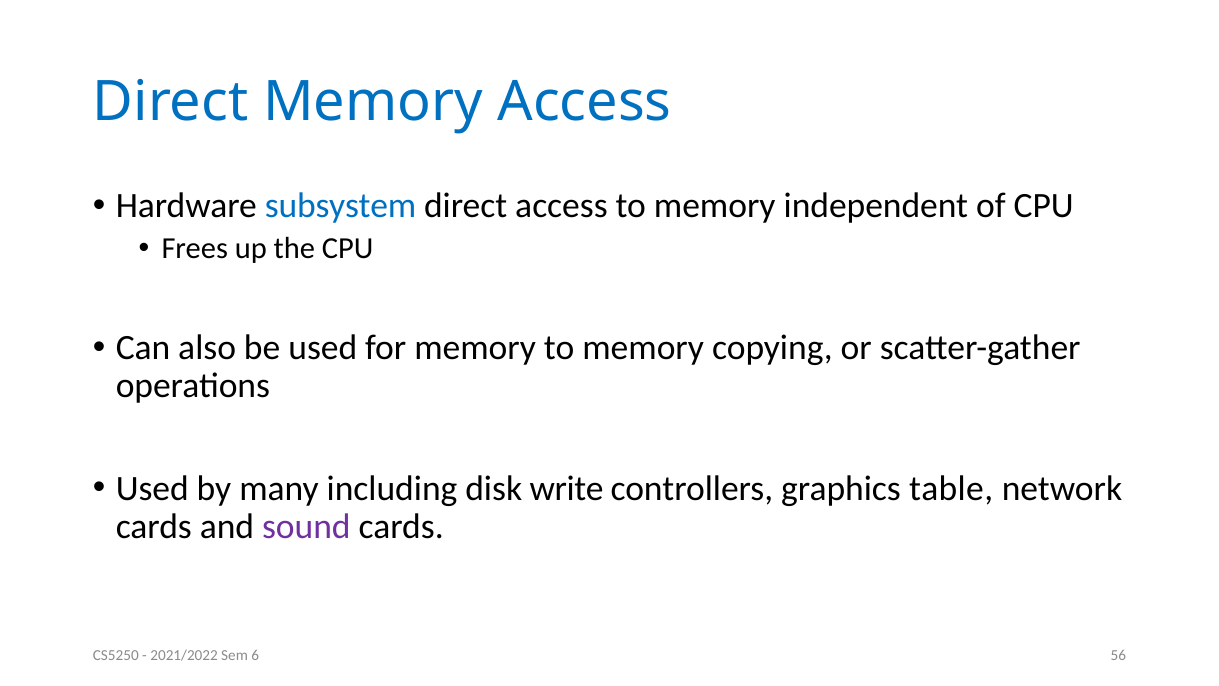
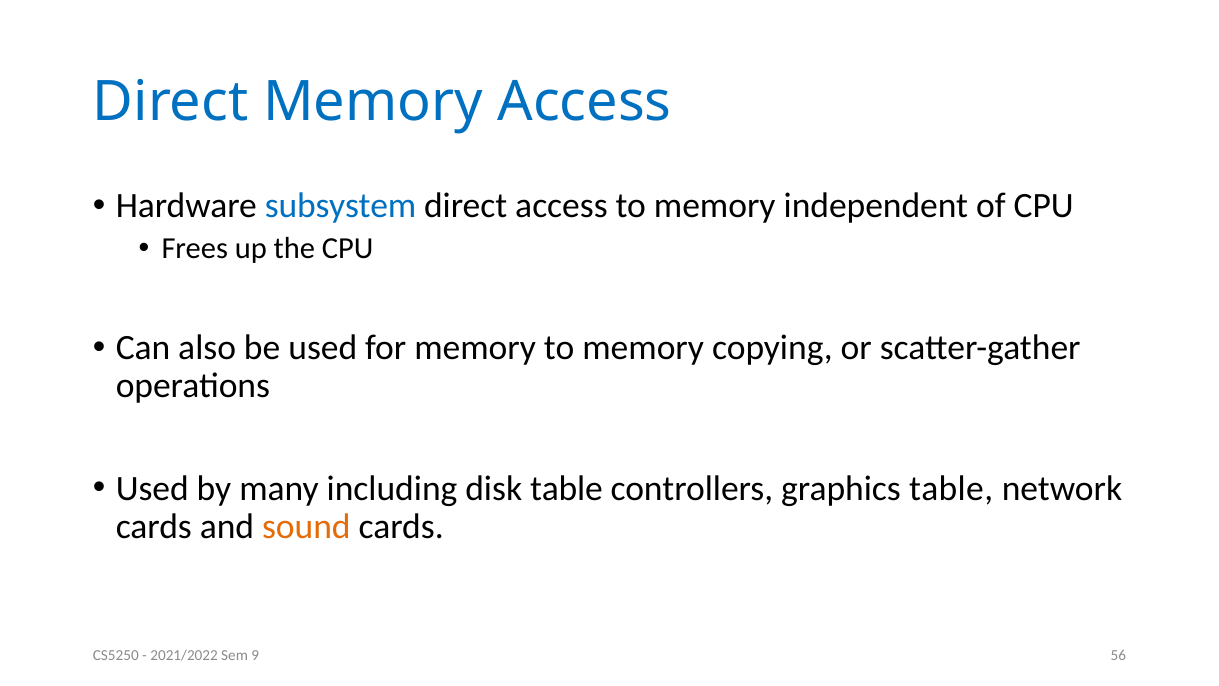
disk write: write -> table
sound colour: purple -> orange
6: 6 -> 9
